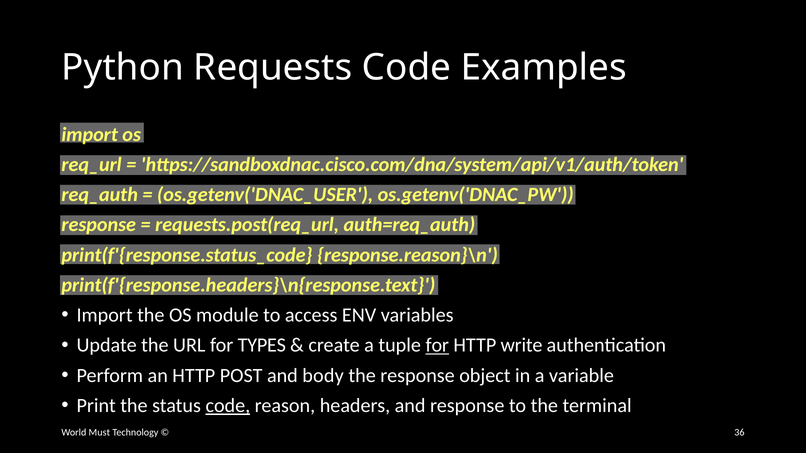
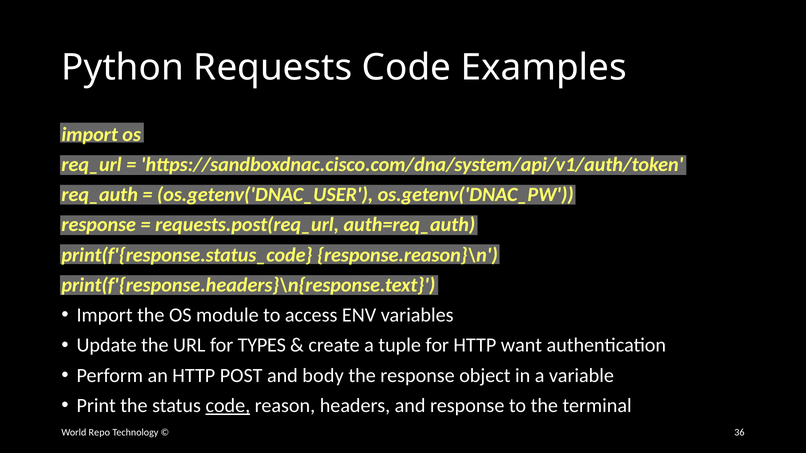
for at (437, 346) underline: present -> none
write: write -> want
Must: Must -> Repo
